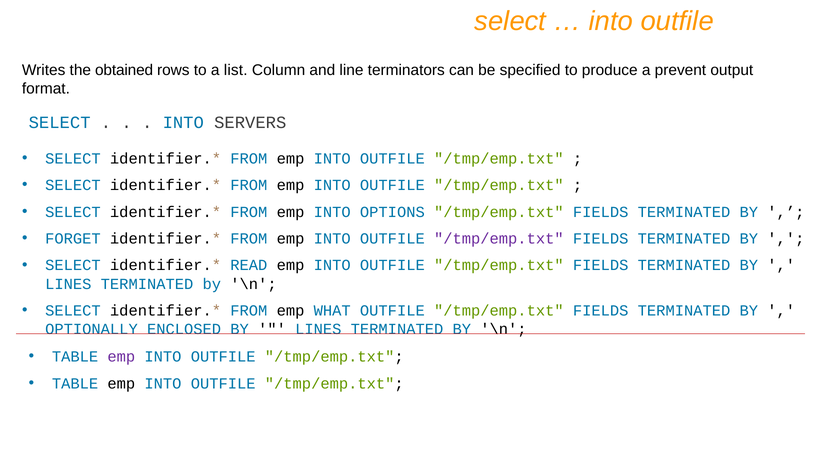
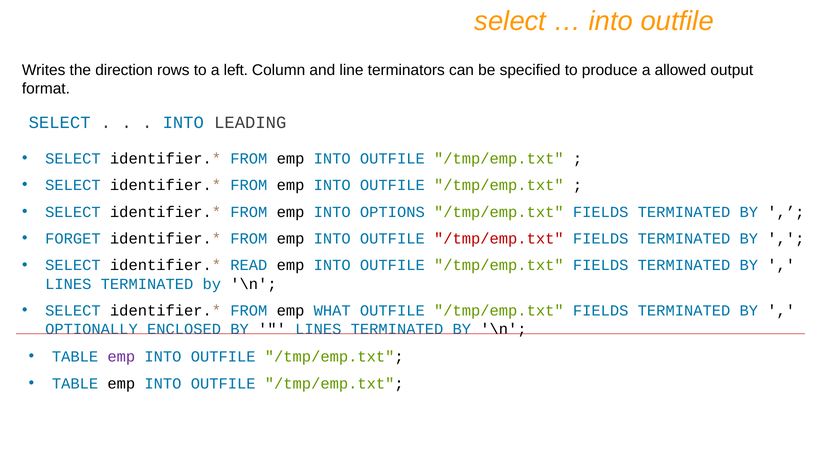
obtained: obtained -> direction
list: list -> left
prevent: prevent -> allowed
SERVERS: SERVERS -> LEADING
/tmp/emp.txt at (499, 239) colour: purple -> red
